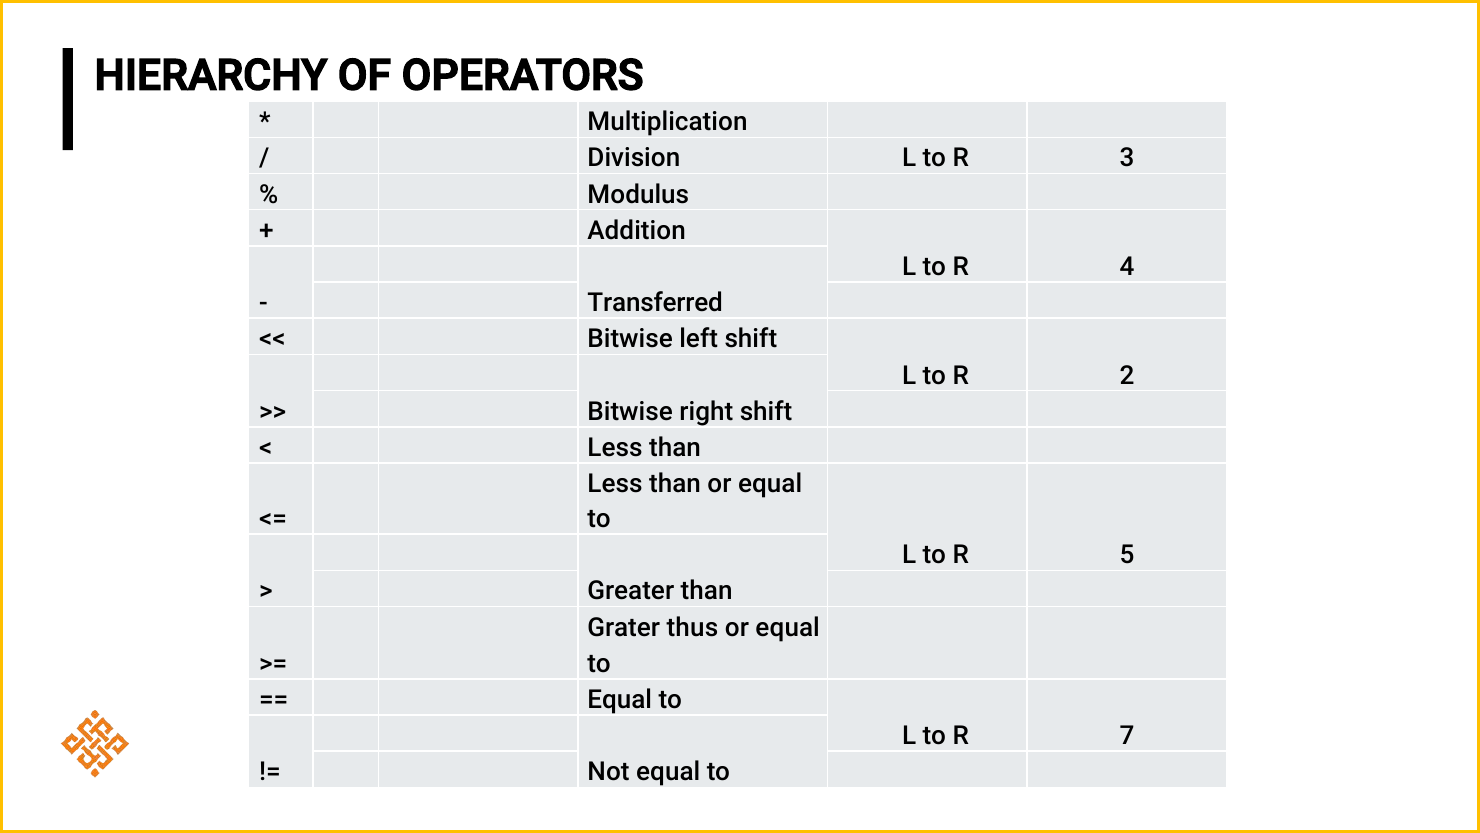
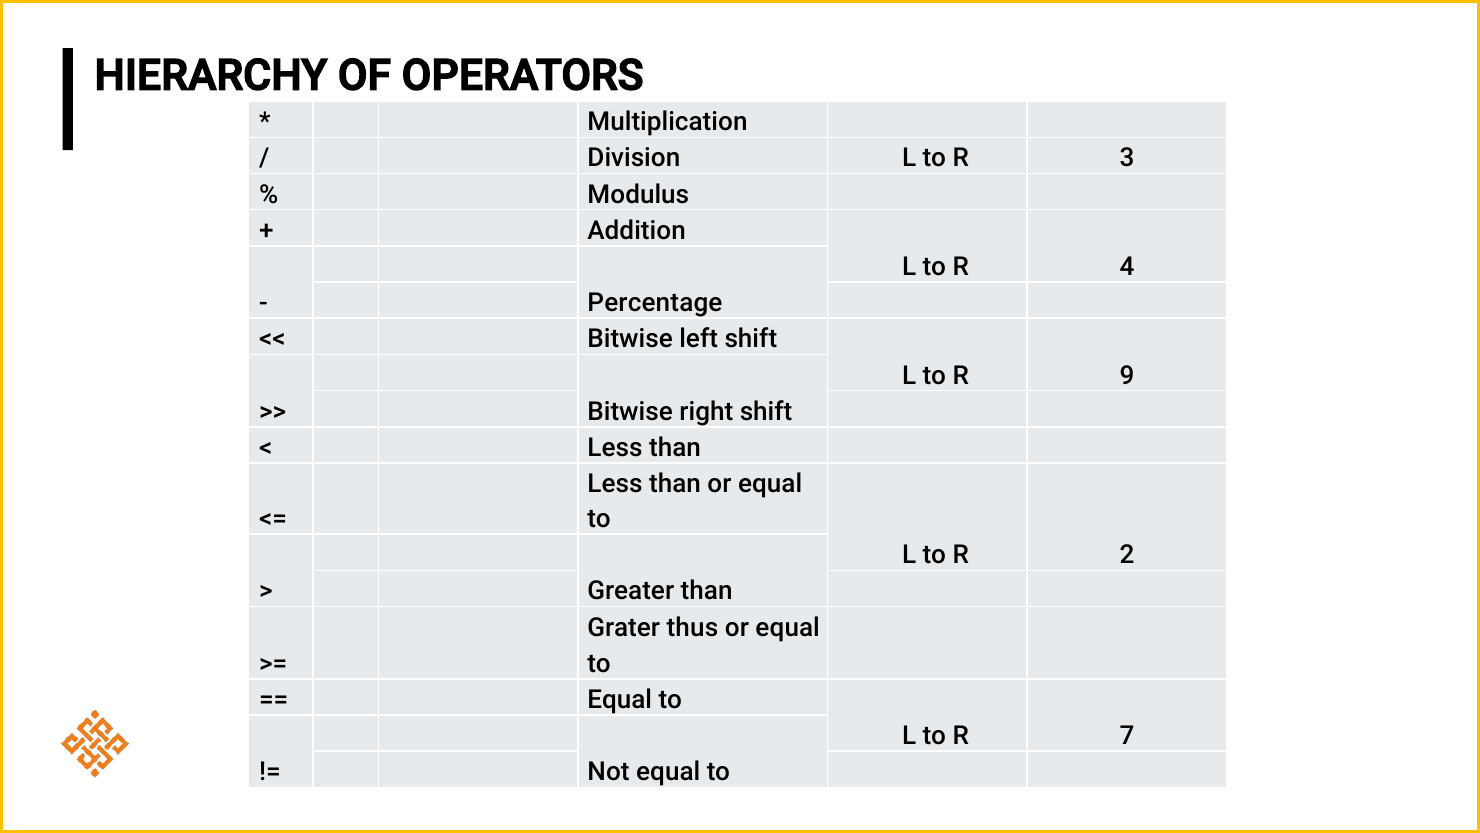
Transferred: Transferred -> Percentage
2: 2 -> 9
5: 5 -> 2
